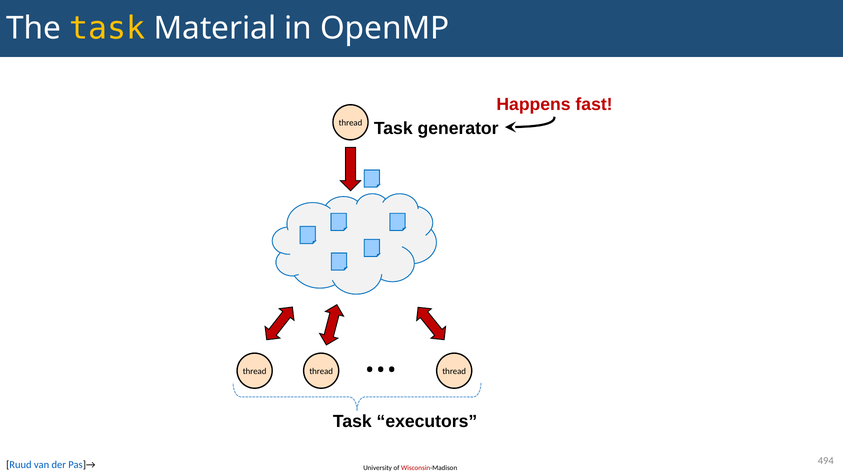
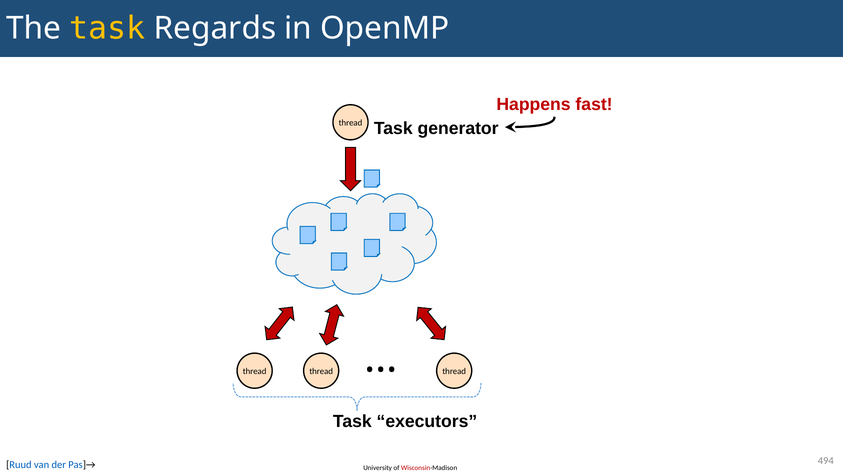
Material: Material -> Regards
